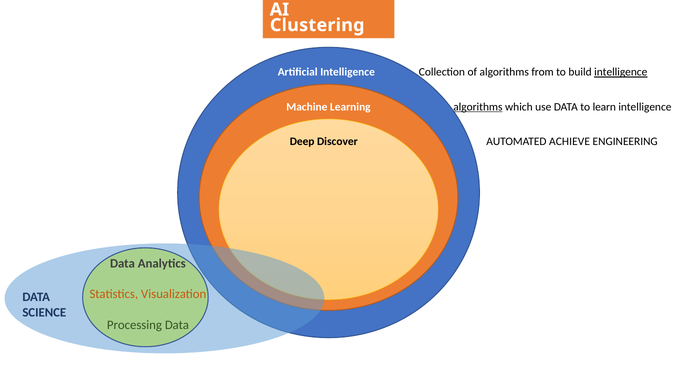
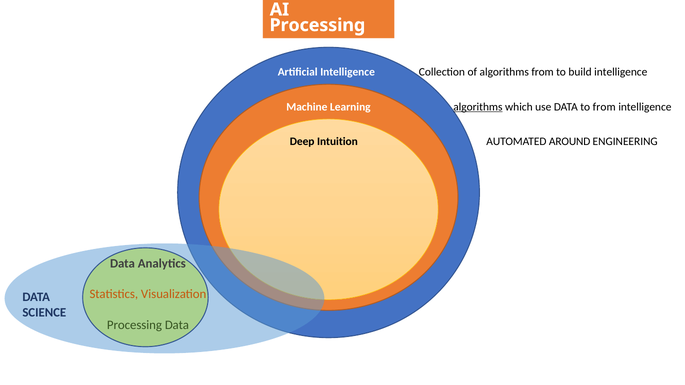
Clustering at (317, 25): Clustering -> Processing
intelligence at (621, 72) underline: present -> none
to learn: learn -> from
Discover: Discover -> Intuition
ACHIEVE: ACHIEVE -> AROUND
